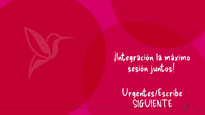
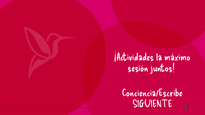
¡Integración: ¡Integración -> ¡Actividades
Urgentes/Escribe: Urgentes/Escribe -> Conciencia/Escribe
